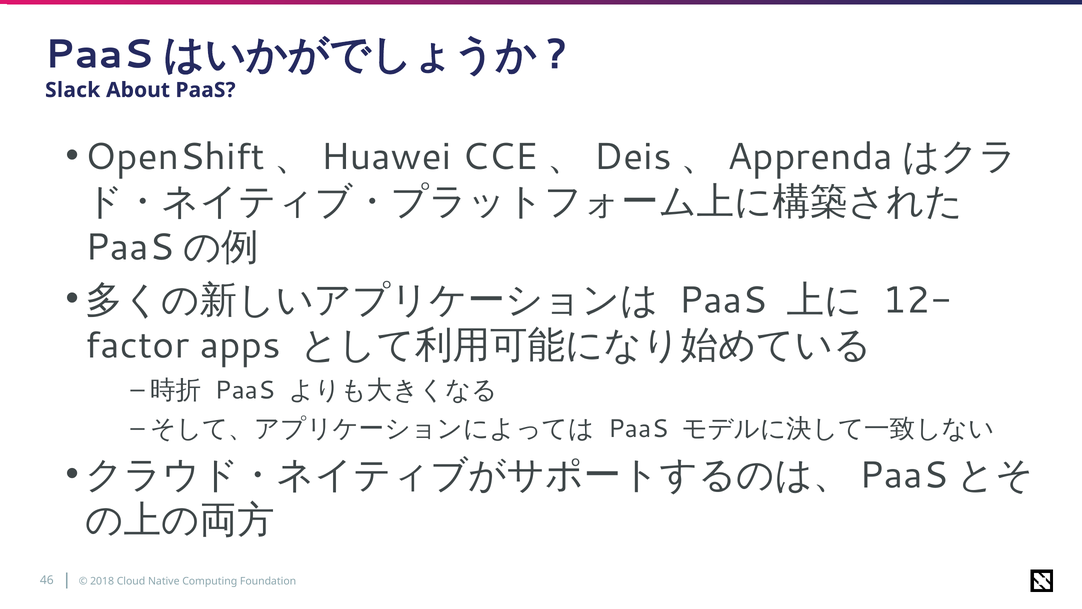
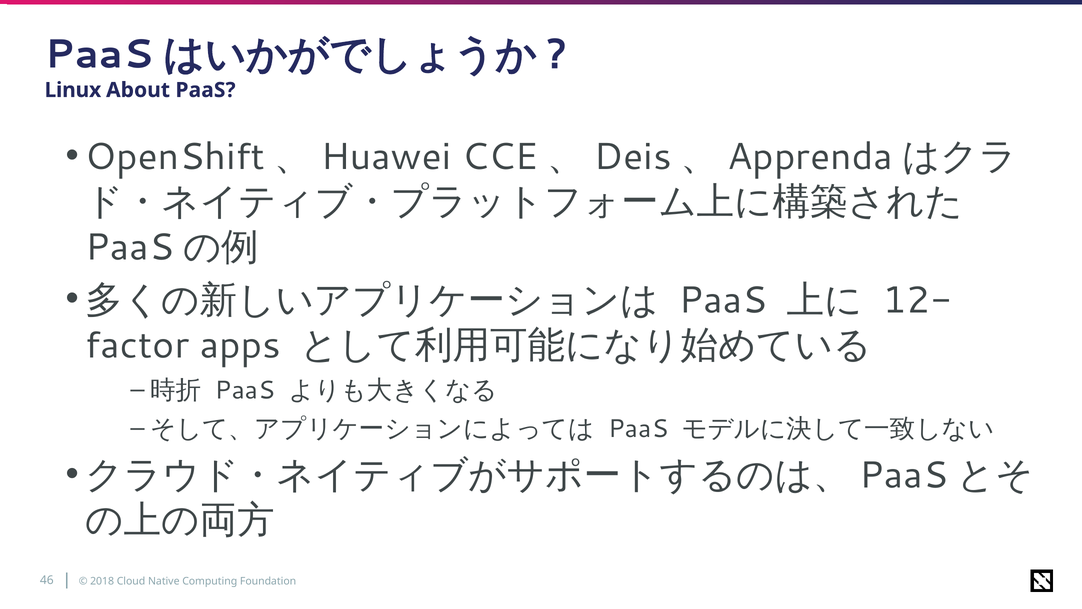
Slack: Slack -> Linux
